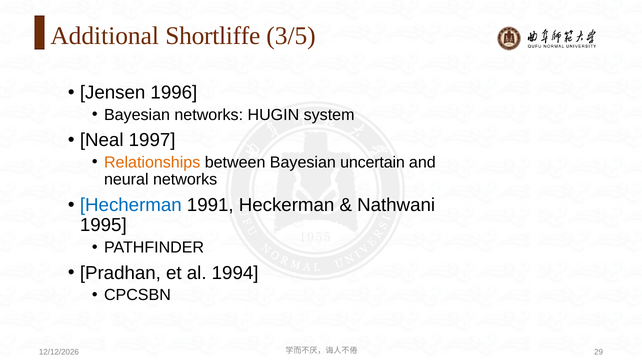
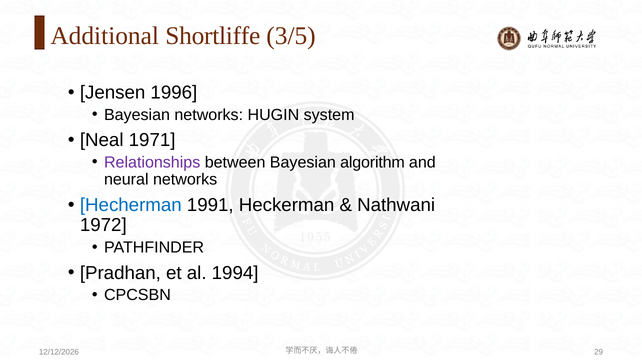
1997: 1997 -> 1971
Relationships colour: orange -> purple
uncertain: uncertain -> algorithm
1995: 1995 -> 1972
